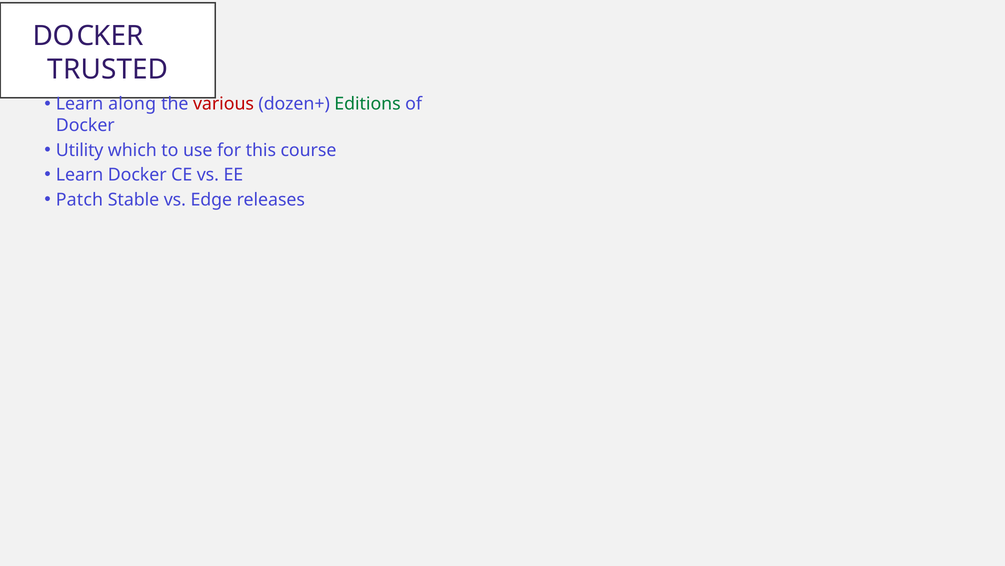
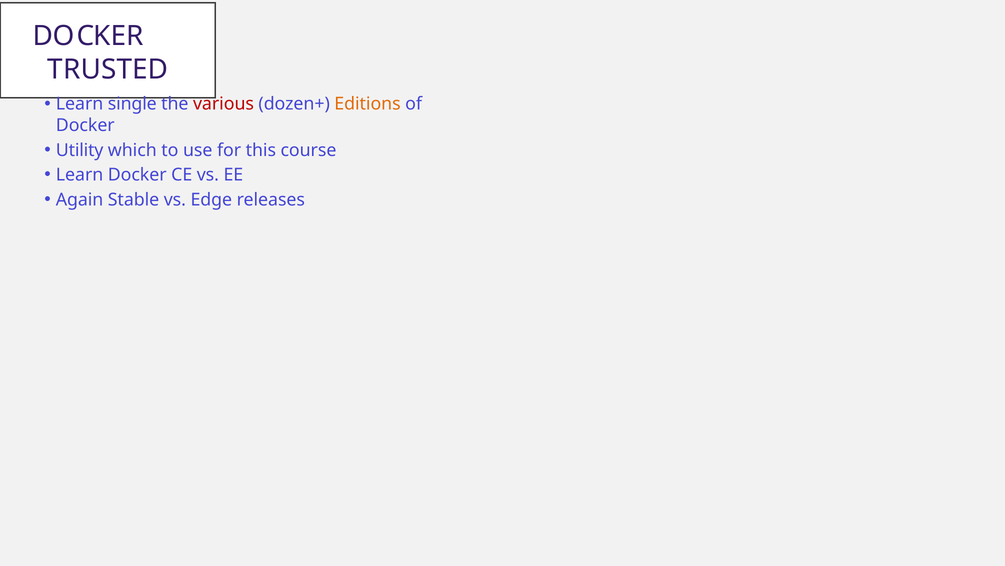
along: along -> single
Editions colour: green -> orange
Patch: Patch -> Again
